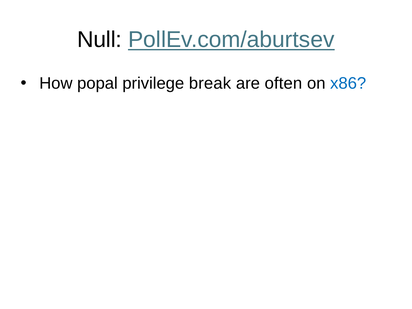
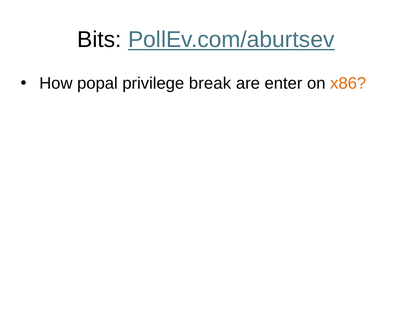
Null: Null -> Bits
often: often -> enter
x86 colour: blue -> orange
